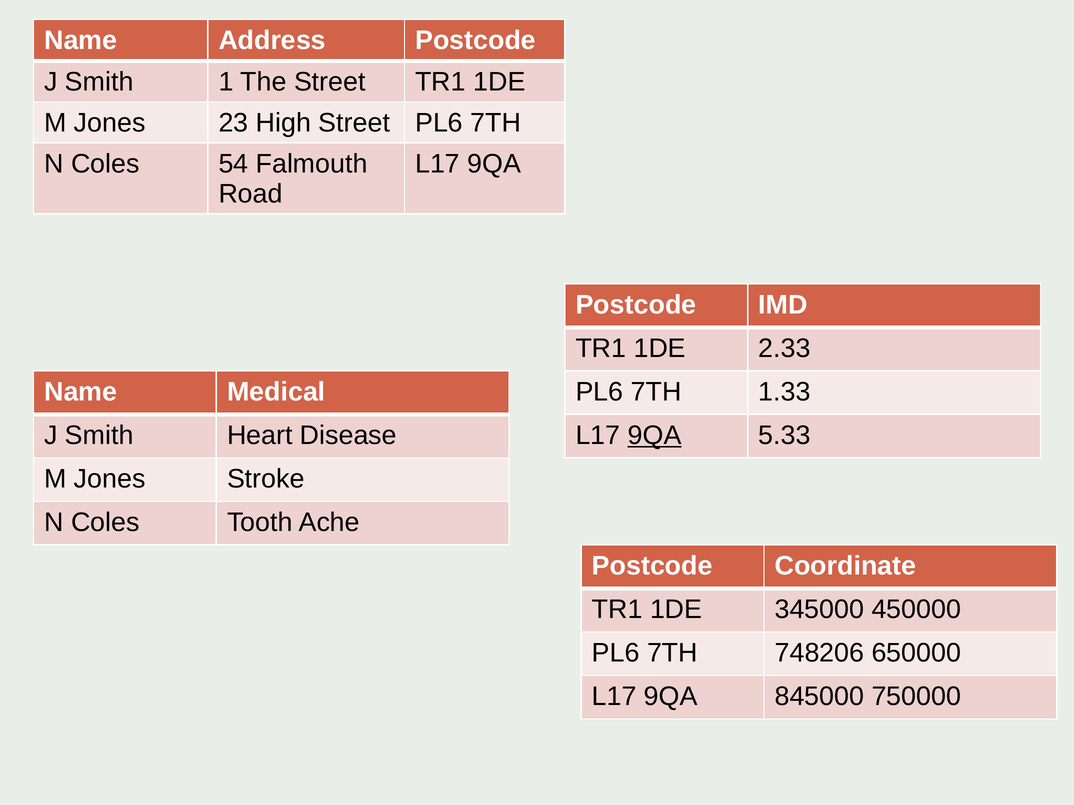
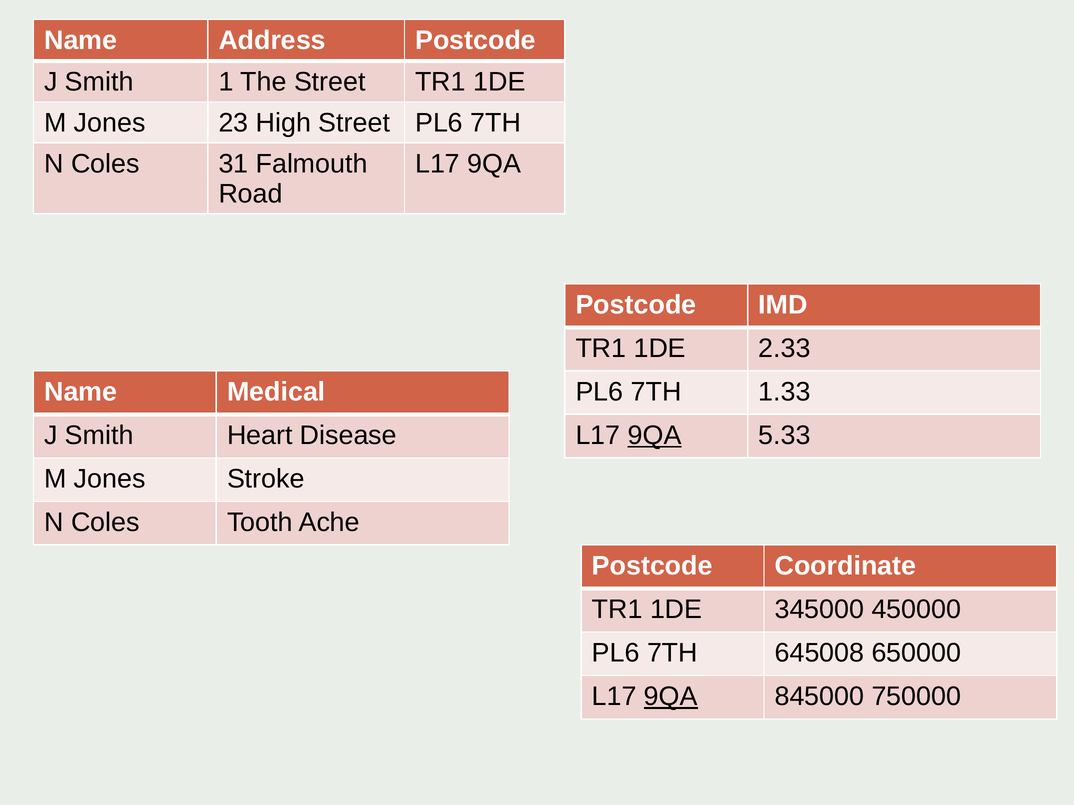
54: 54 -> 31
748206: 748206 -> 645008
9QA at (671, 697) underline: none -> present
